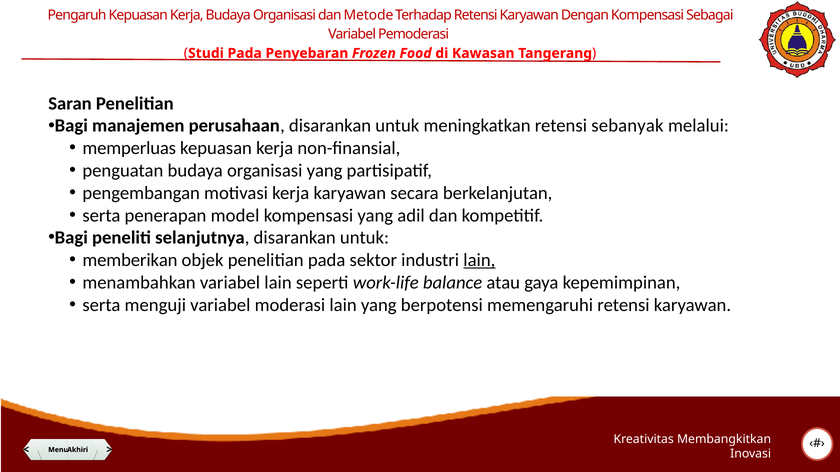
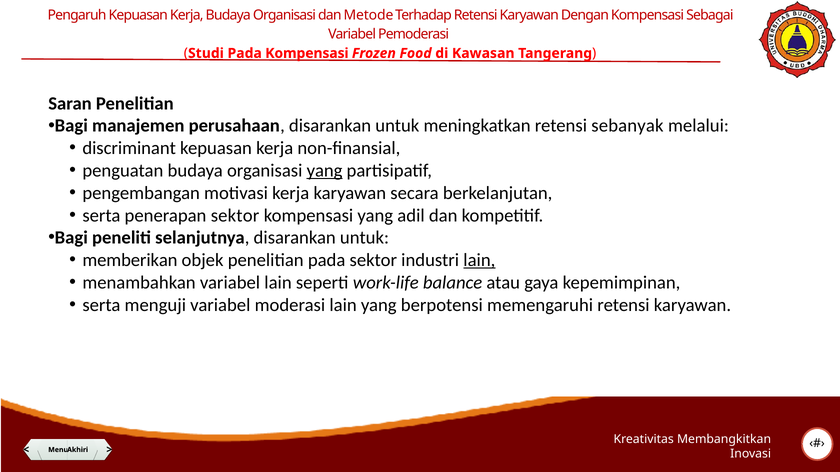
Pada Penyebaran: Penyebaran -> Kompensasi
memperluas: memperluas -> discriminant
yang at (325, 171) underline: none -> present
penerapan model: model -> sektor
